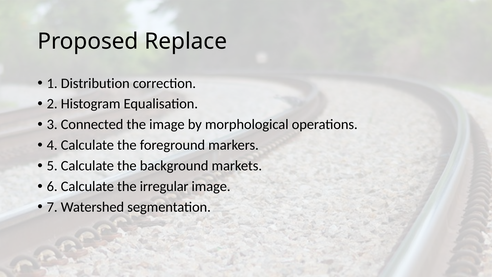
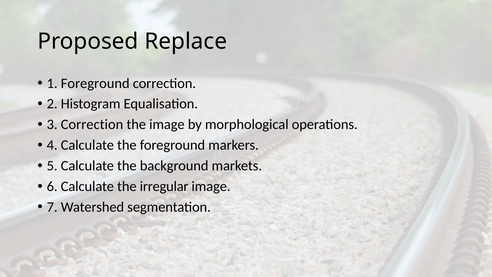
1 Distribution: Distribution -> Foreground
3 Connected: Connected -> Correction
